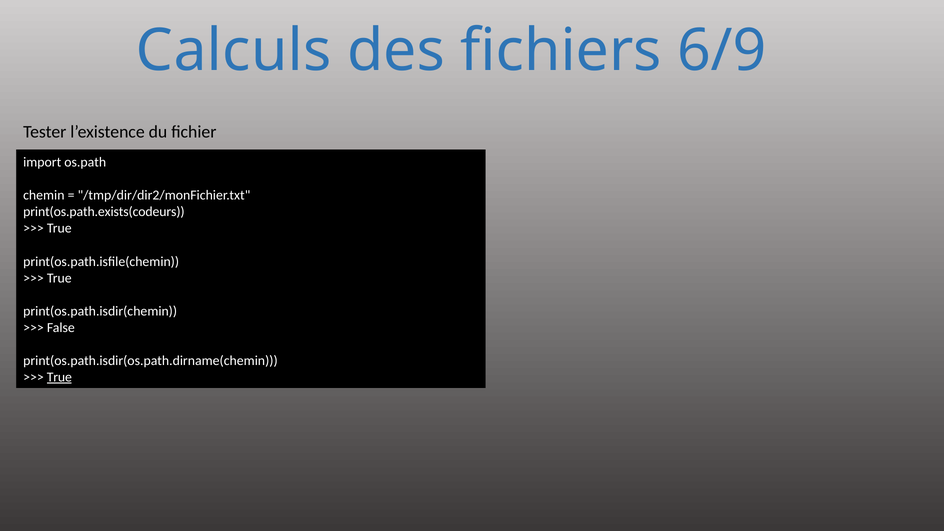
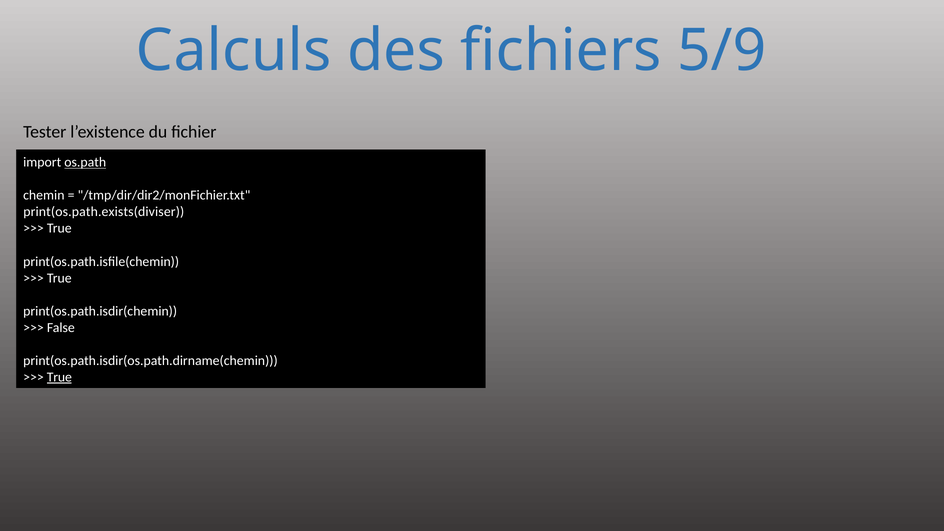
6/9: 6/9 -> 5/9
os.path underline: none -> present
print(os.path.exists(codeurs: print(os.path.exists(codeurs -> print(os.path.exists(diviser
